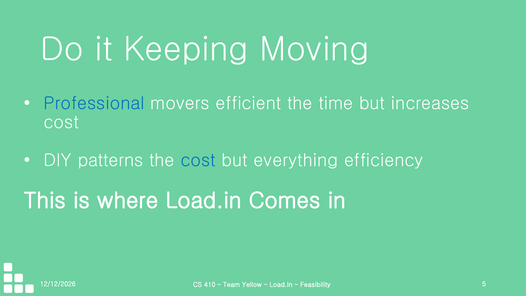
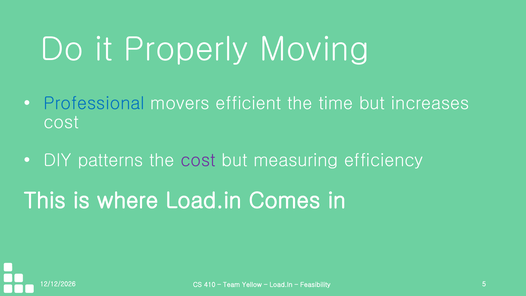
Keeping: Keeping -> Properly
cost at (198, 160) colour: blue -> purple
everything: everything -> measuring
